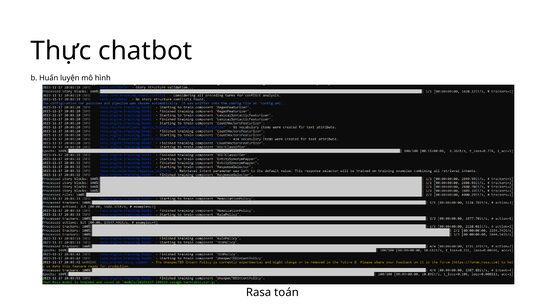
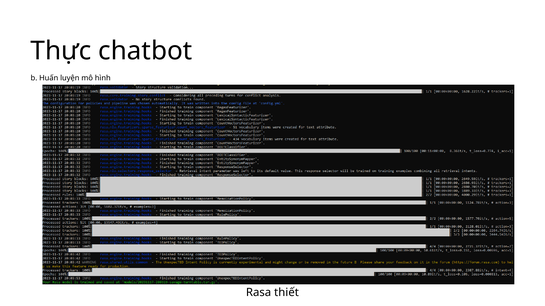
toán: toán -> thiết
